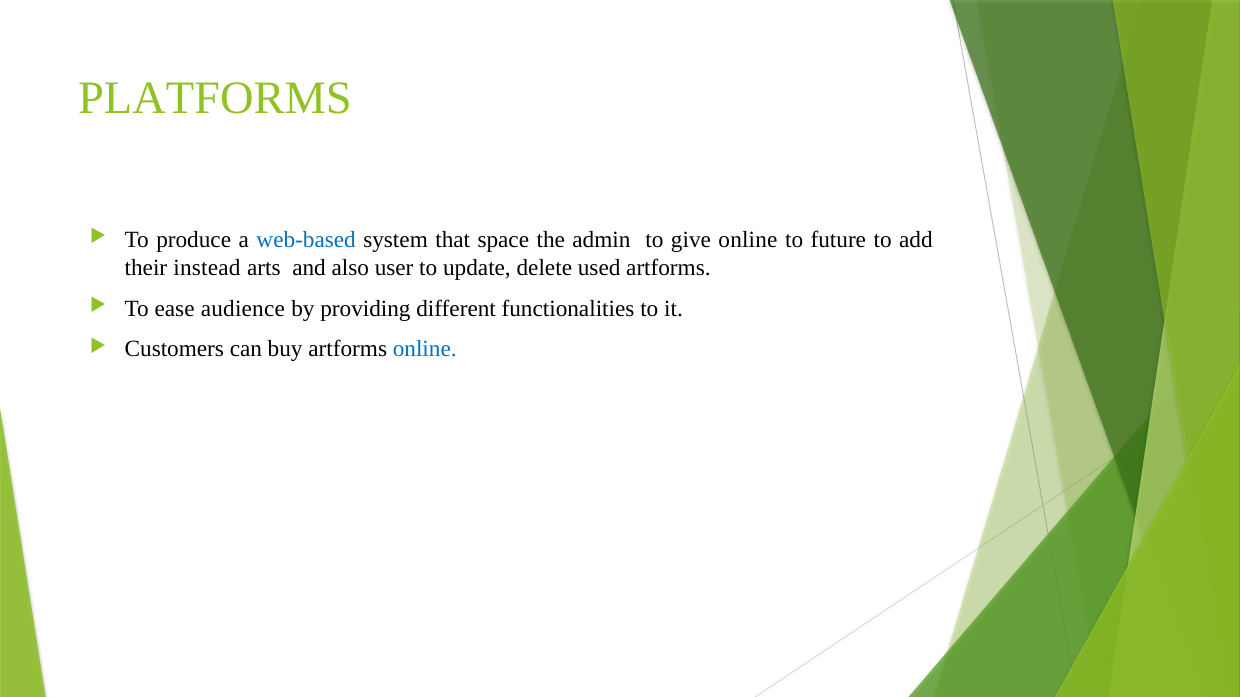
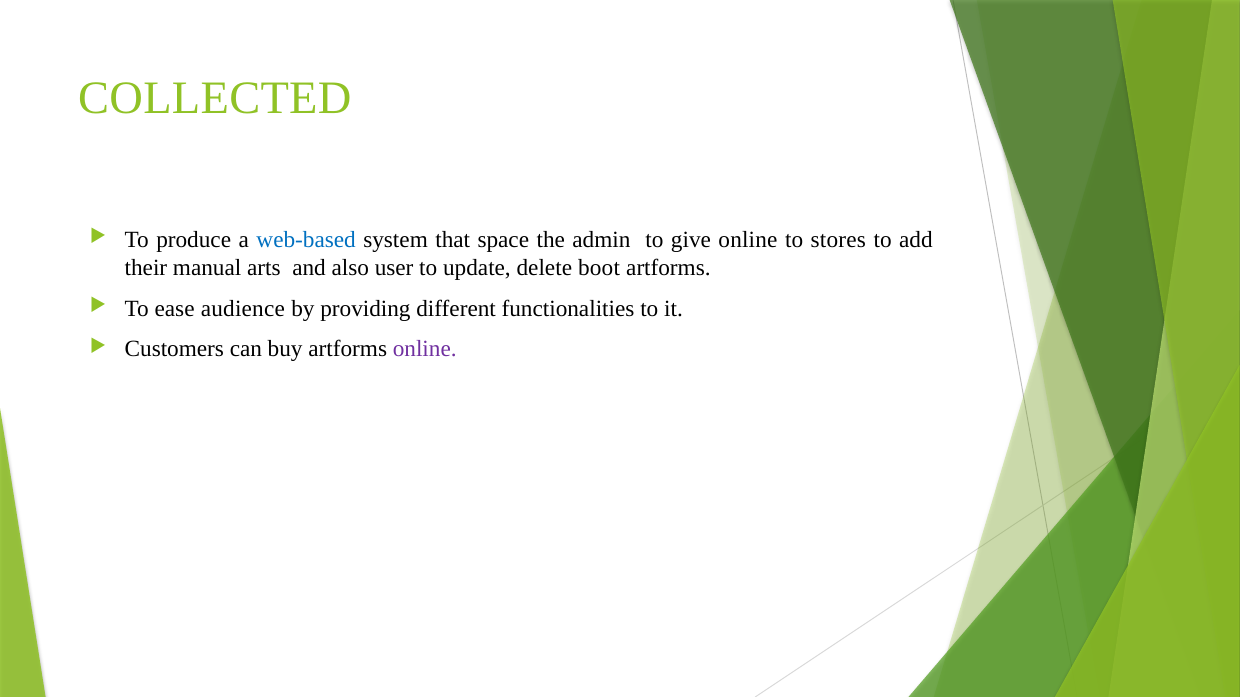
PLATFORMS: PLATFORMS -> COLLECTED
future: future -> stores
instead: instead -> manual
used: used -> boot
online at (425, 350) colour: blue -> purple
